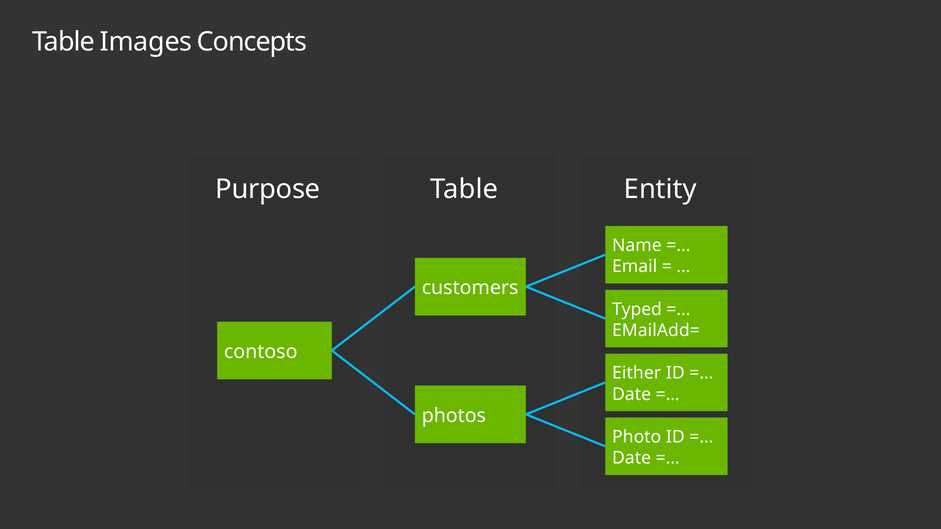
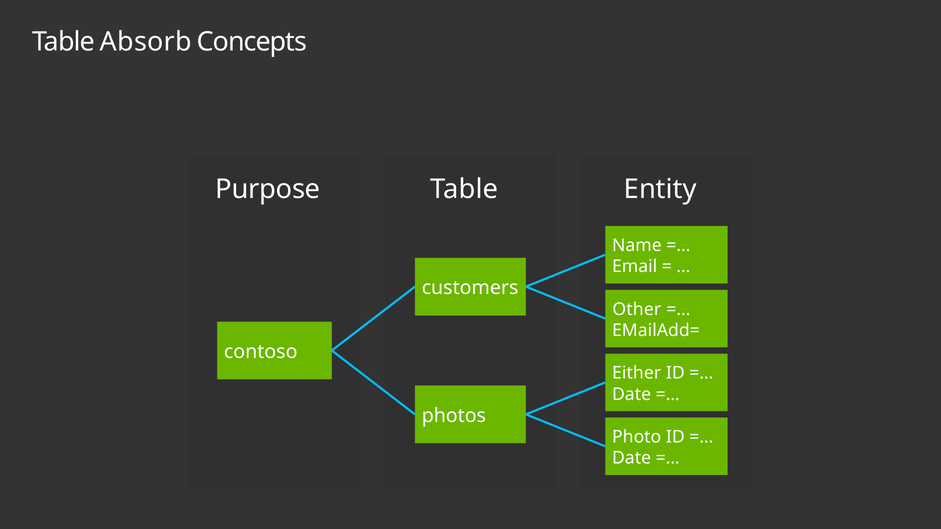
Images: Images -> Absorb
Typed: Typed -> Other
